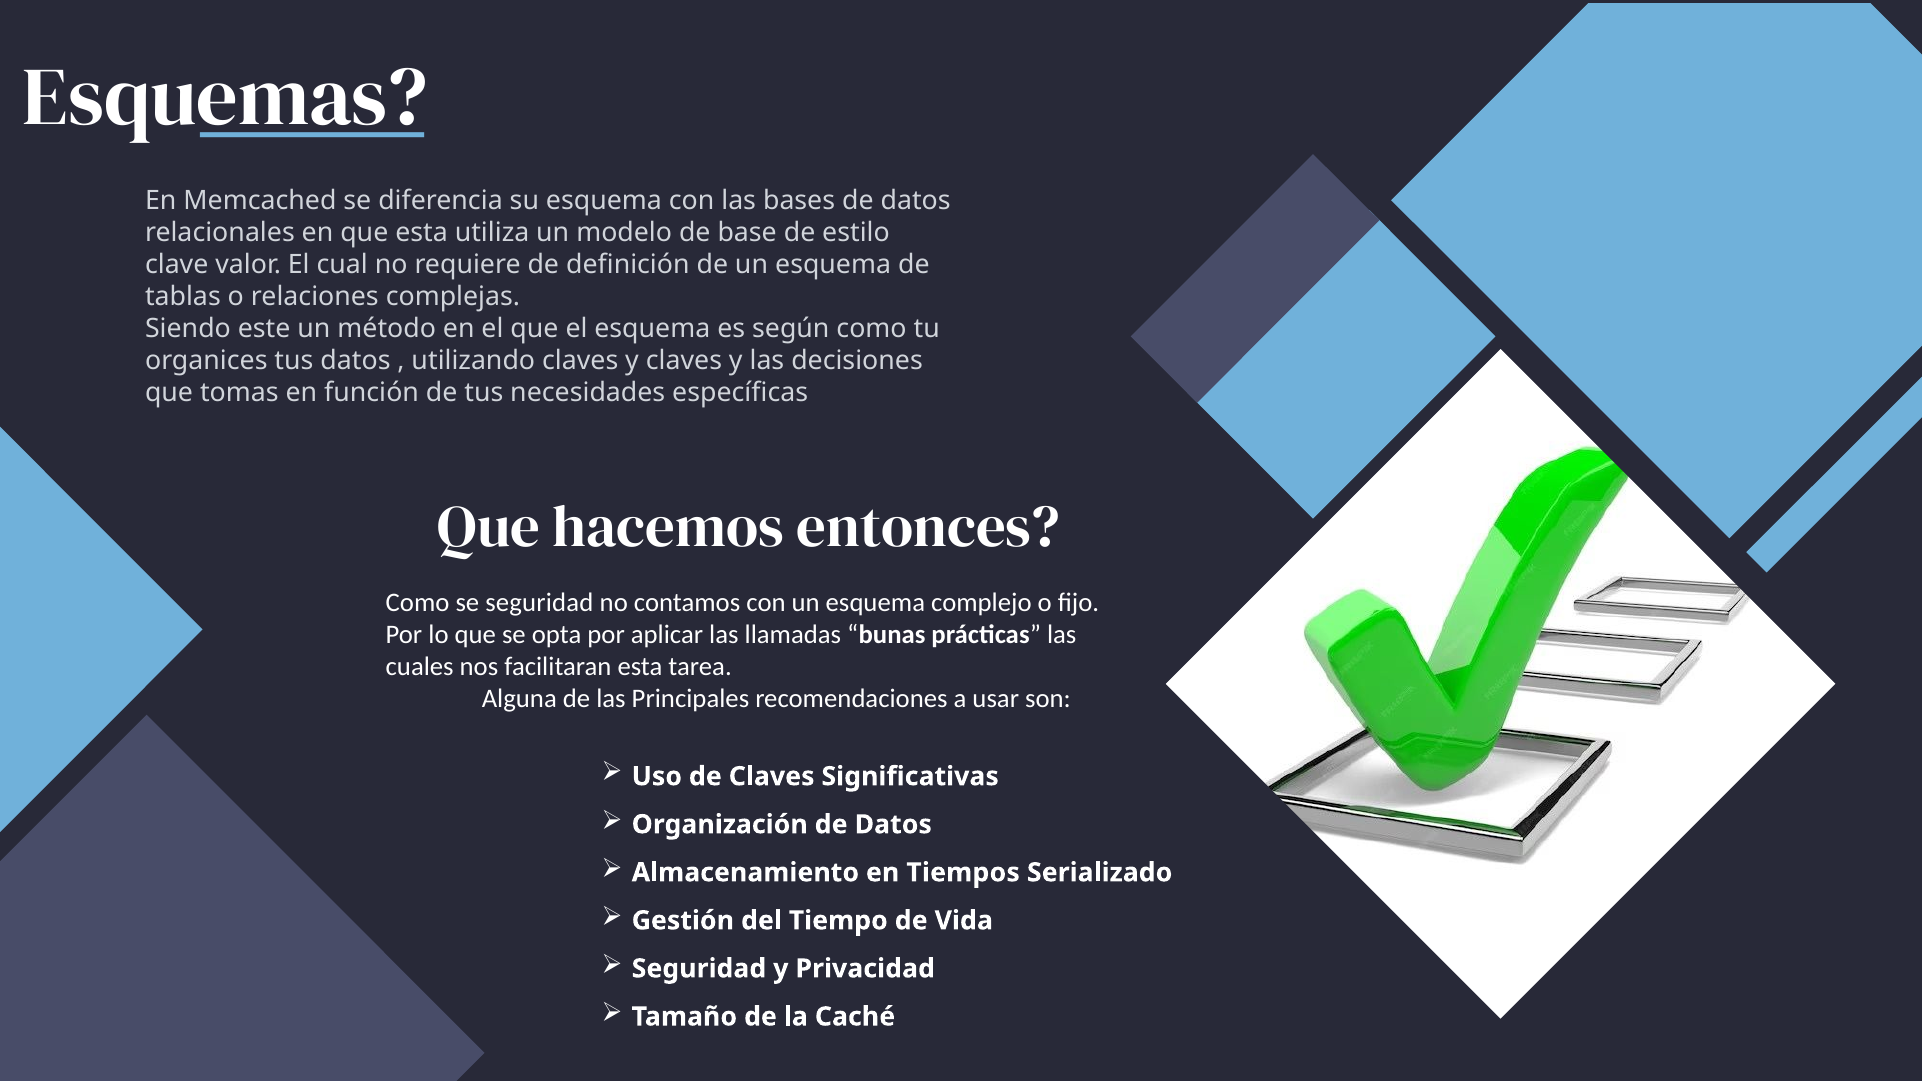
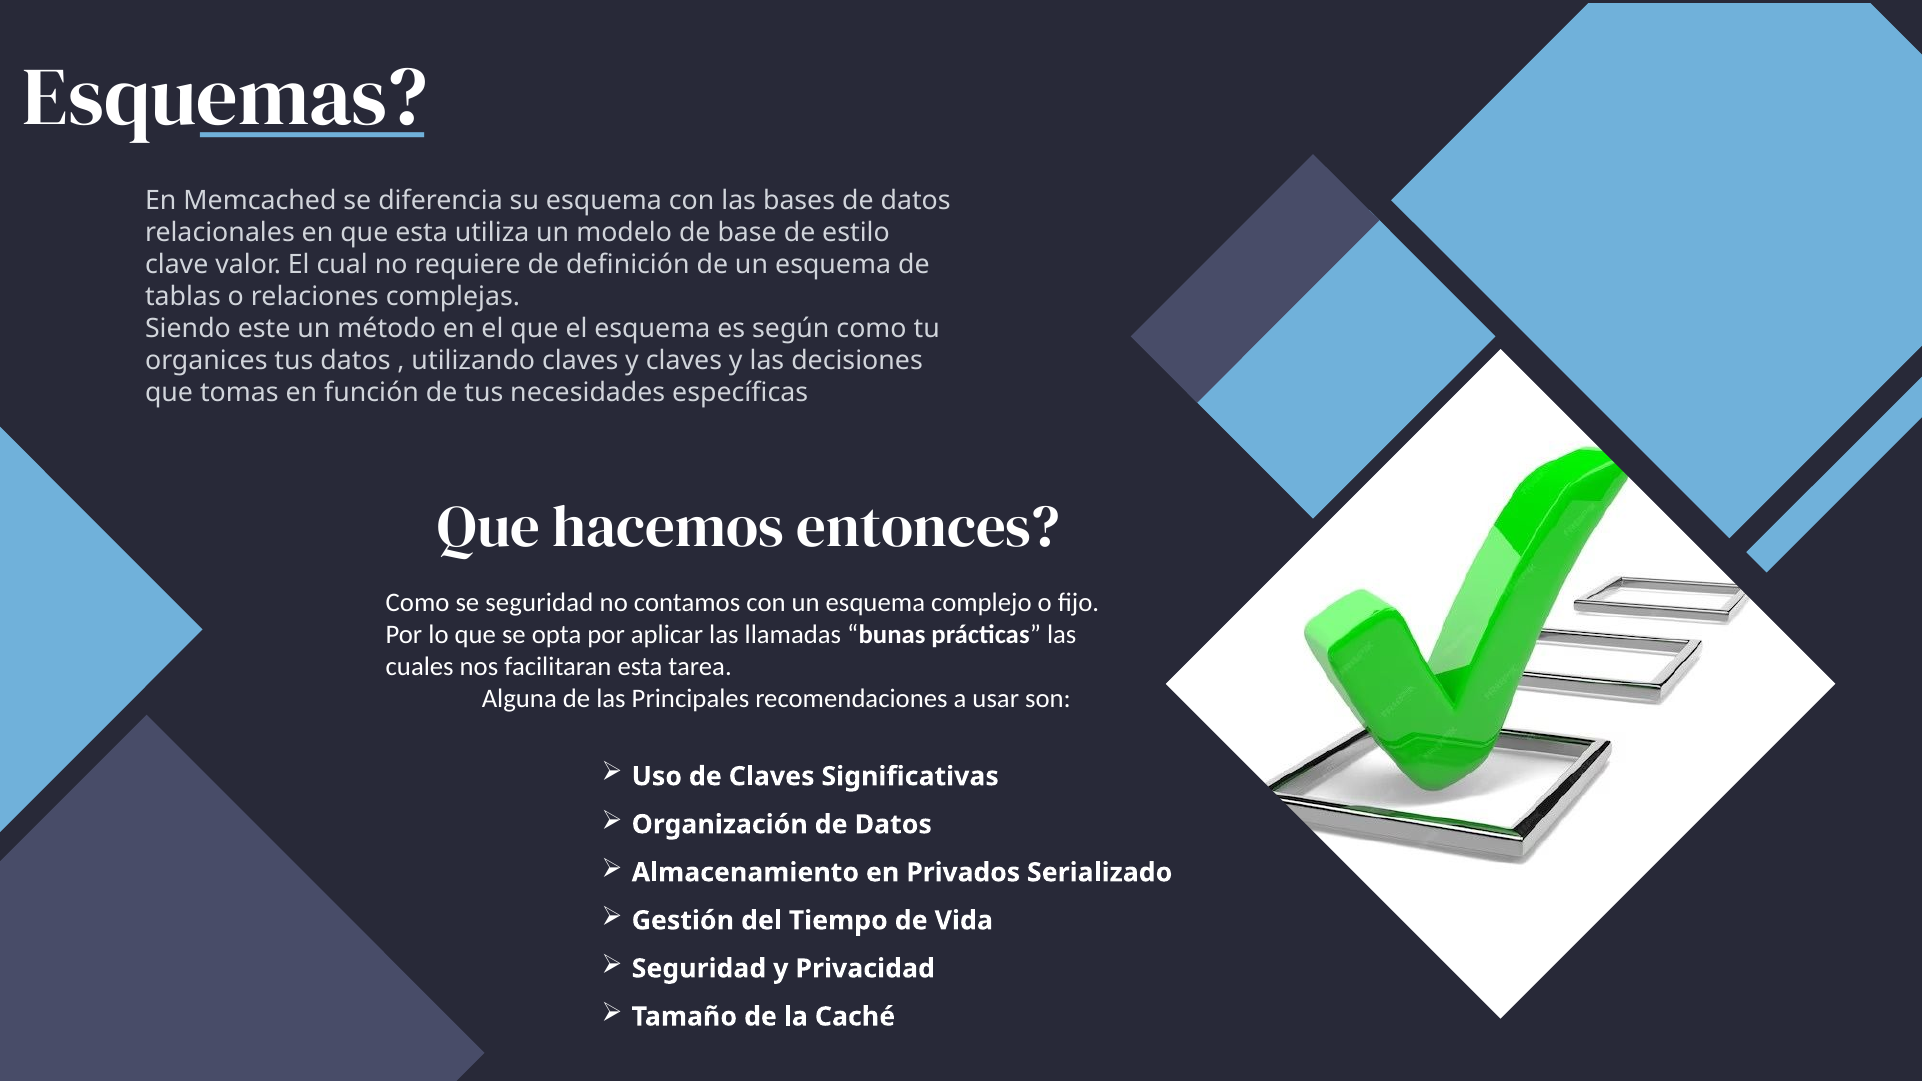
Tiempos: Tiempos -> Privados
